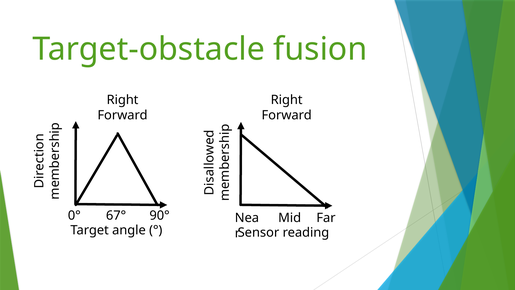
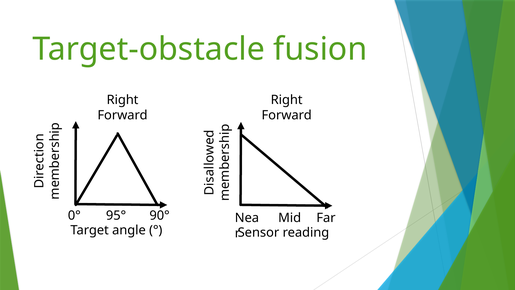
67°: 67° -> 95°
